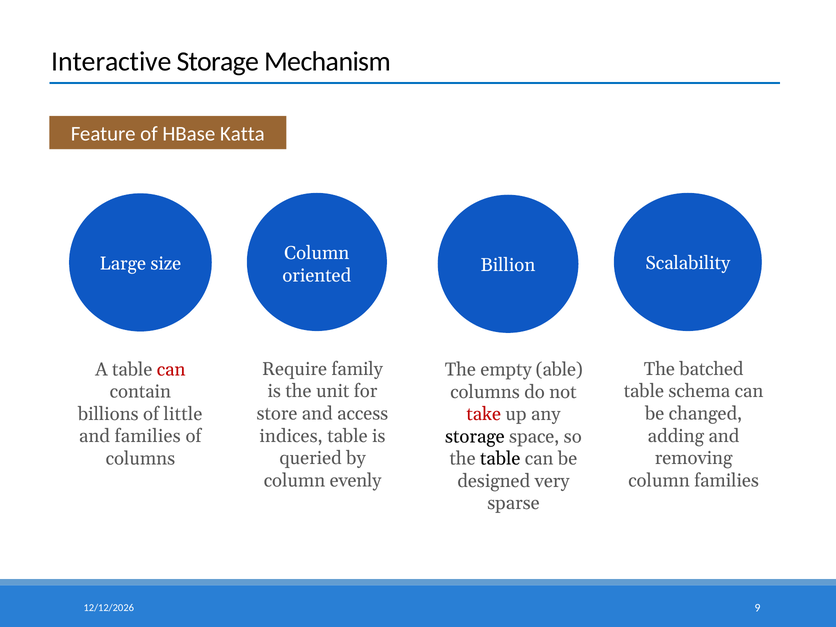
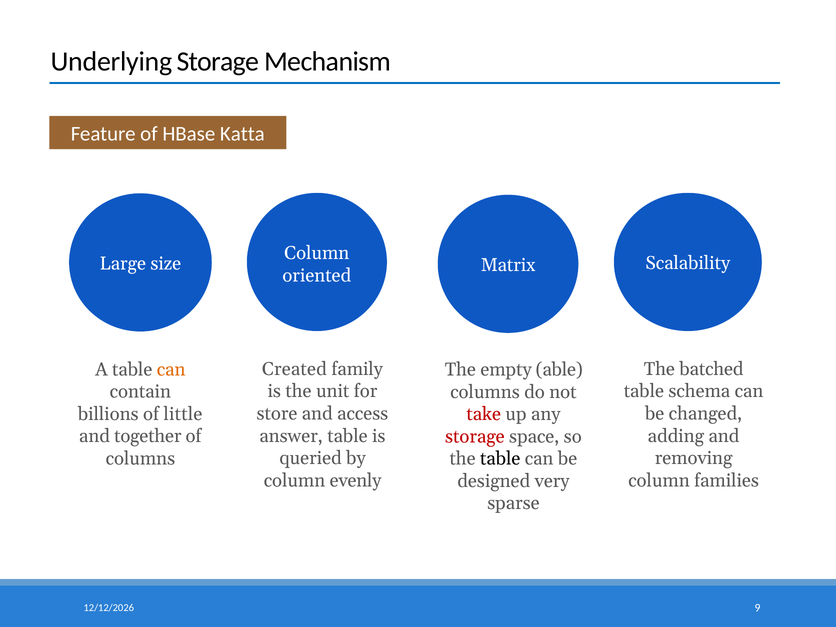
Interactive: Interactive -> Underlying
Billion: Billion -> Matrix
Require: Require -> Created
can at (171, 370) colour: red -> orange
indices: indices -> answer
and families: families -> together
storage at (475, 437) colour: black -> red
